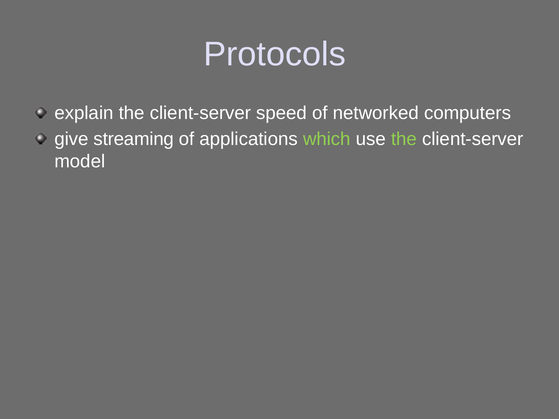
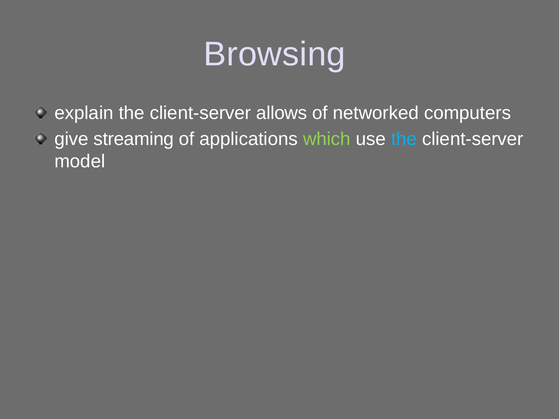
Protocols: Protocols -> Browsing
speed: speed -> allows
the at (404, 139) colour: light green -> light blue
